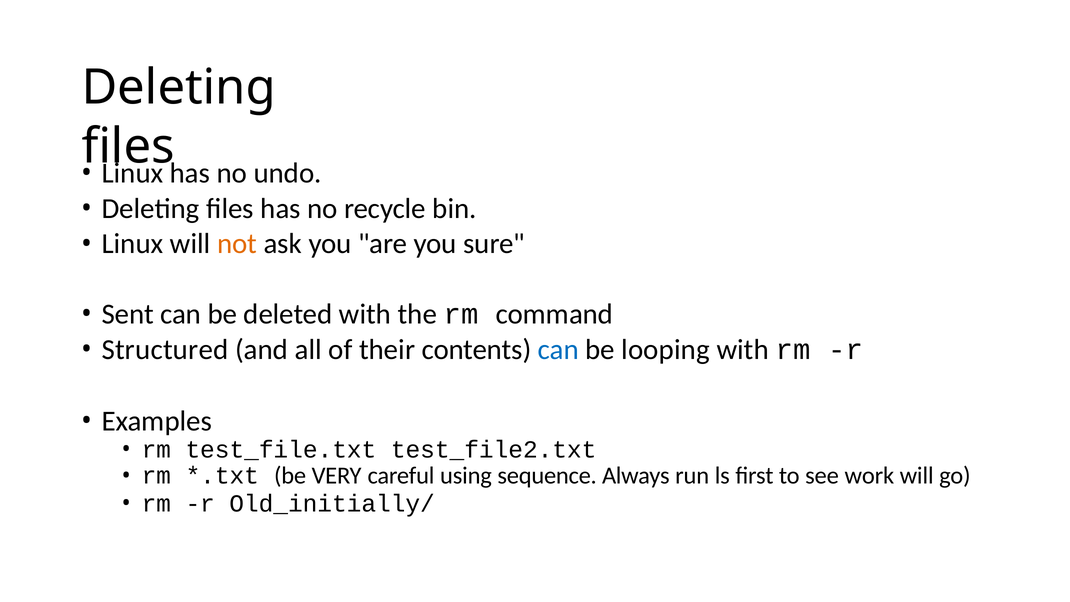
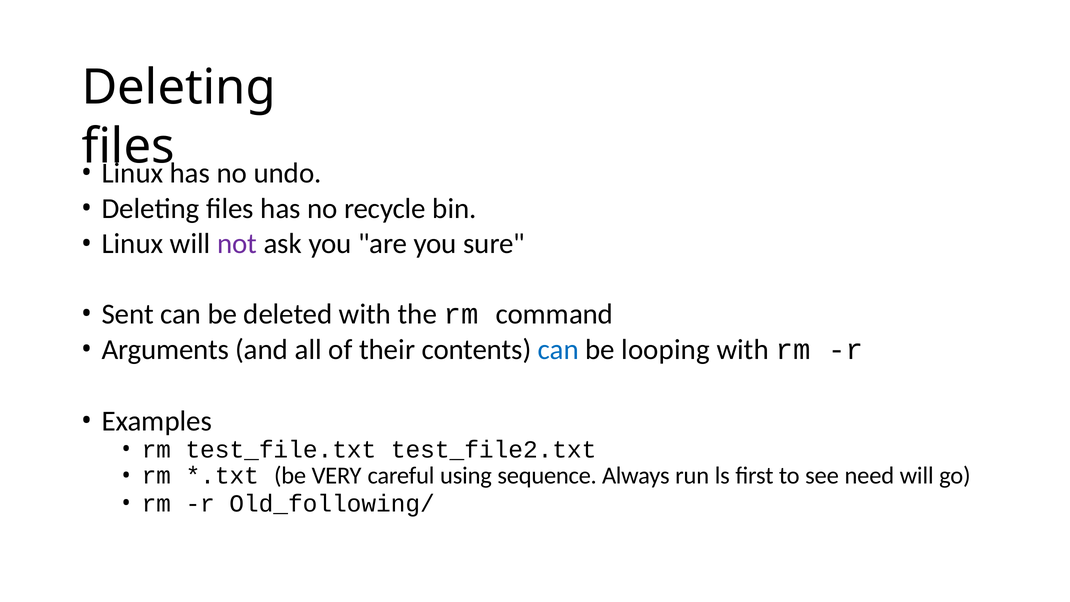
not colour: orange -> purple
Structured: Structured -> Arguments
work: work -> need
Old_initially/: Old_initially/ -> Old_following/
